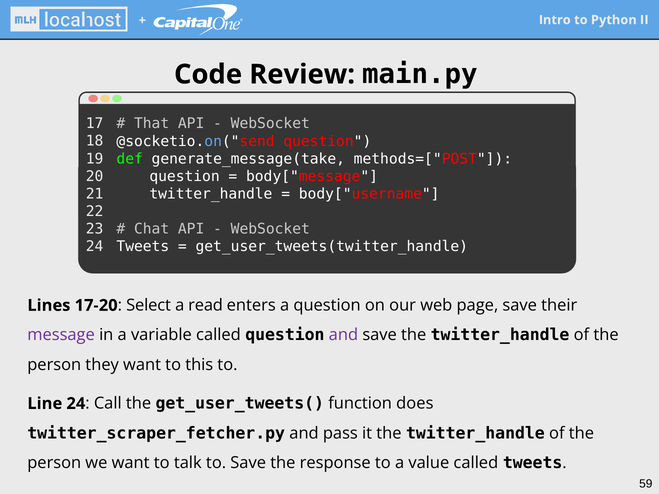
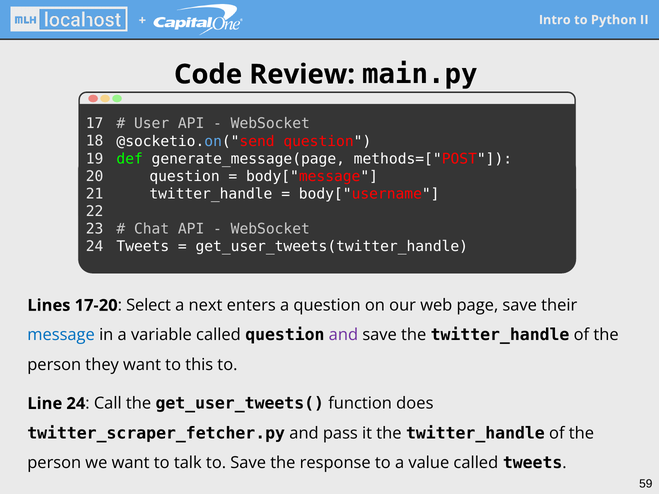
That: That -> User
generate_message(take: generate_message(take -> generate_message(page
read: read -> next
message colour: purple -> blue
